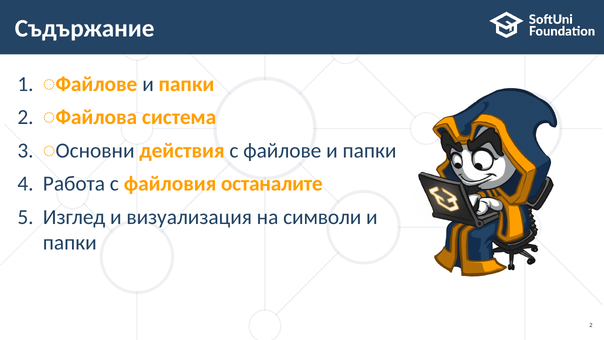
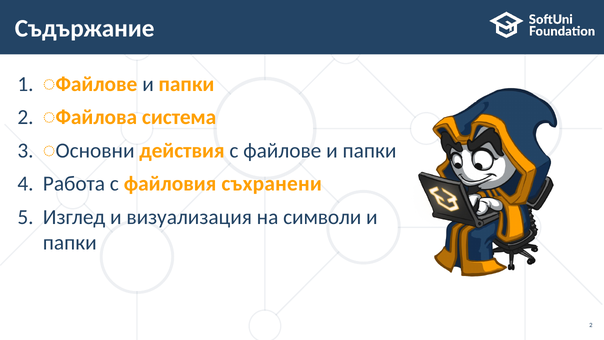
останалите: останалите -> съхранени
